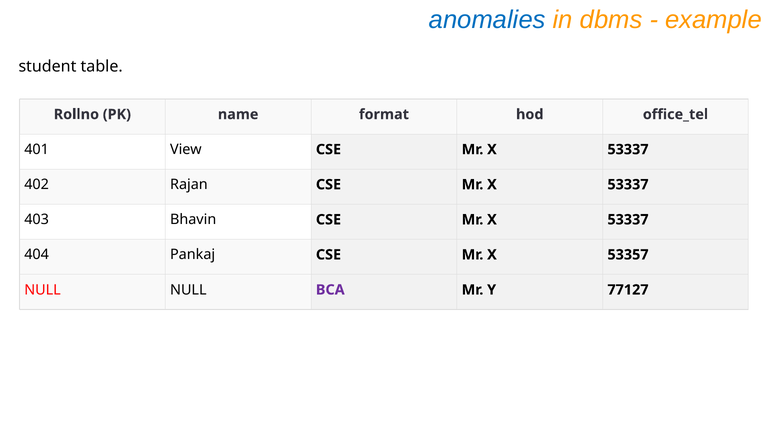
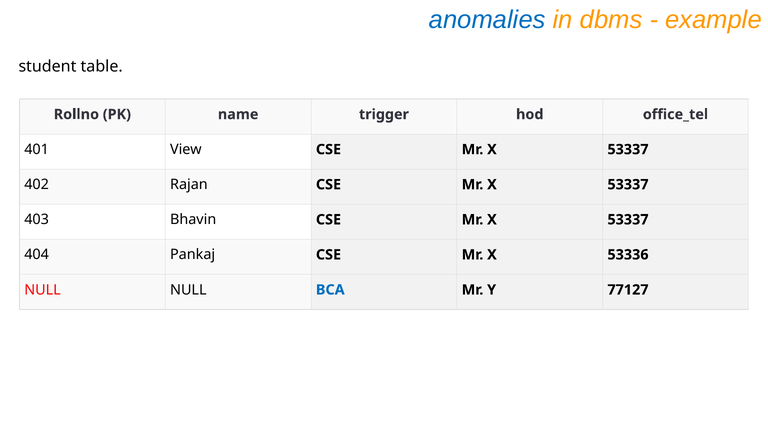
format: format -> trigger
53357: 53357 -> 53336
BCA colour: purple -> blue
